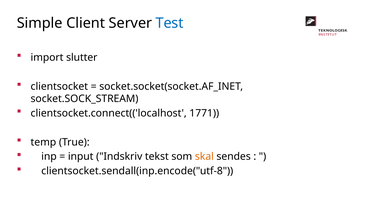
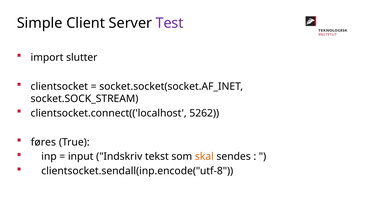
Test colour: blue -> purple
1771: 1771 -> 5262
temp: temp -> føres
